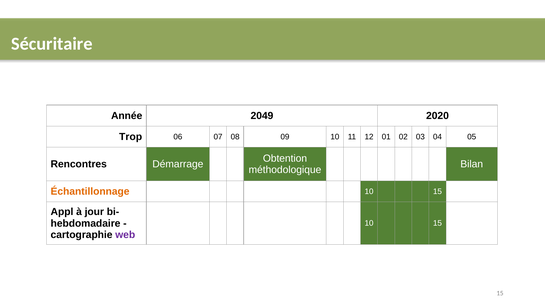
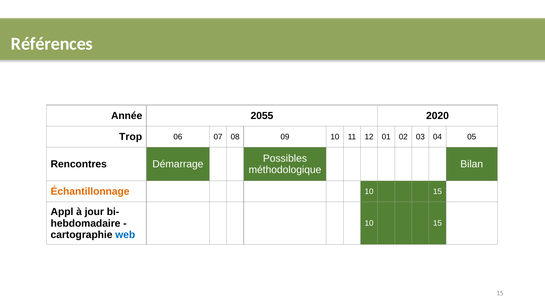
Sécuritaire: Sécuritaire -> Références
2049: 2049 -> 2055
Obtention: Obtention -> Possibles
web colour: purple -> blue
